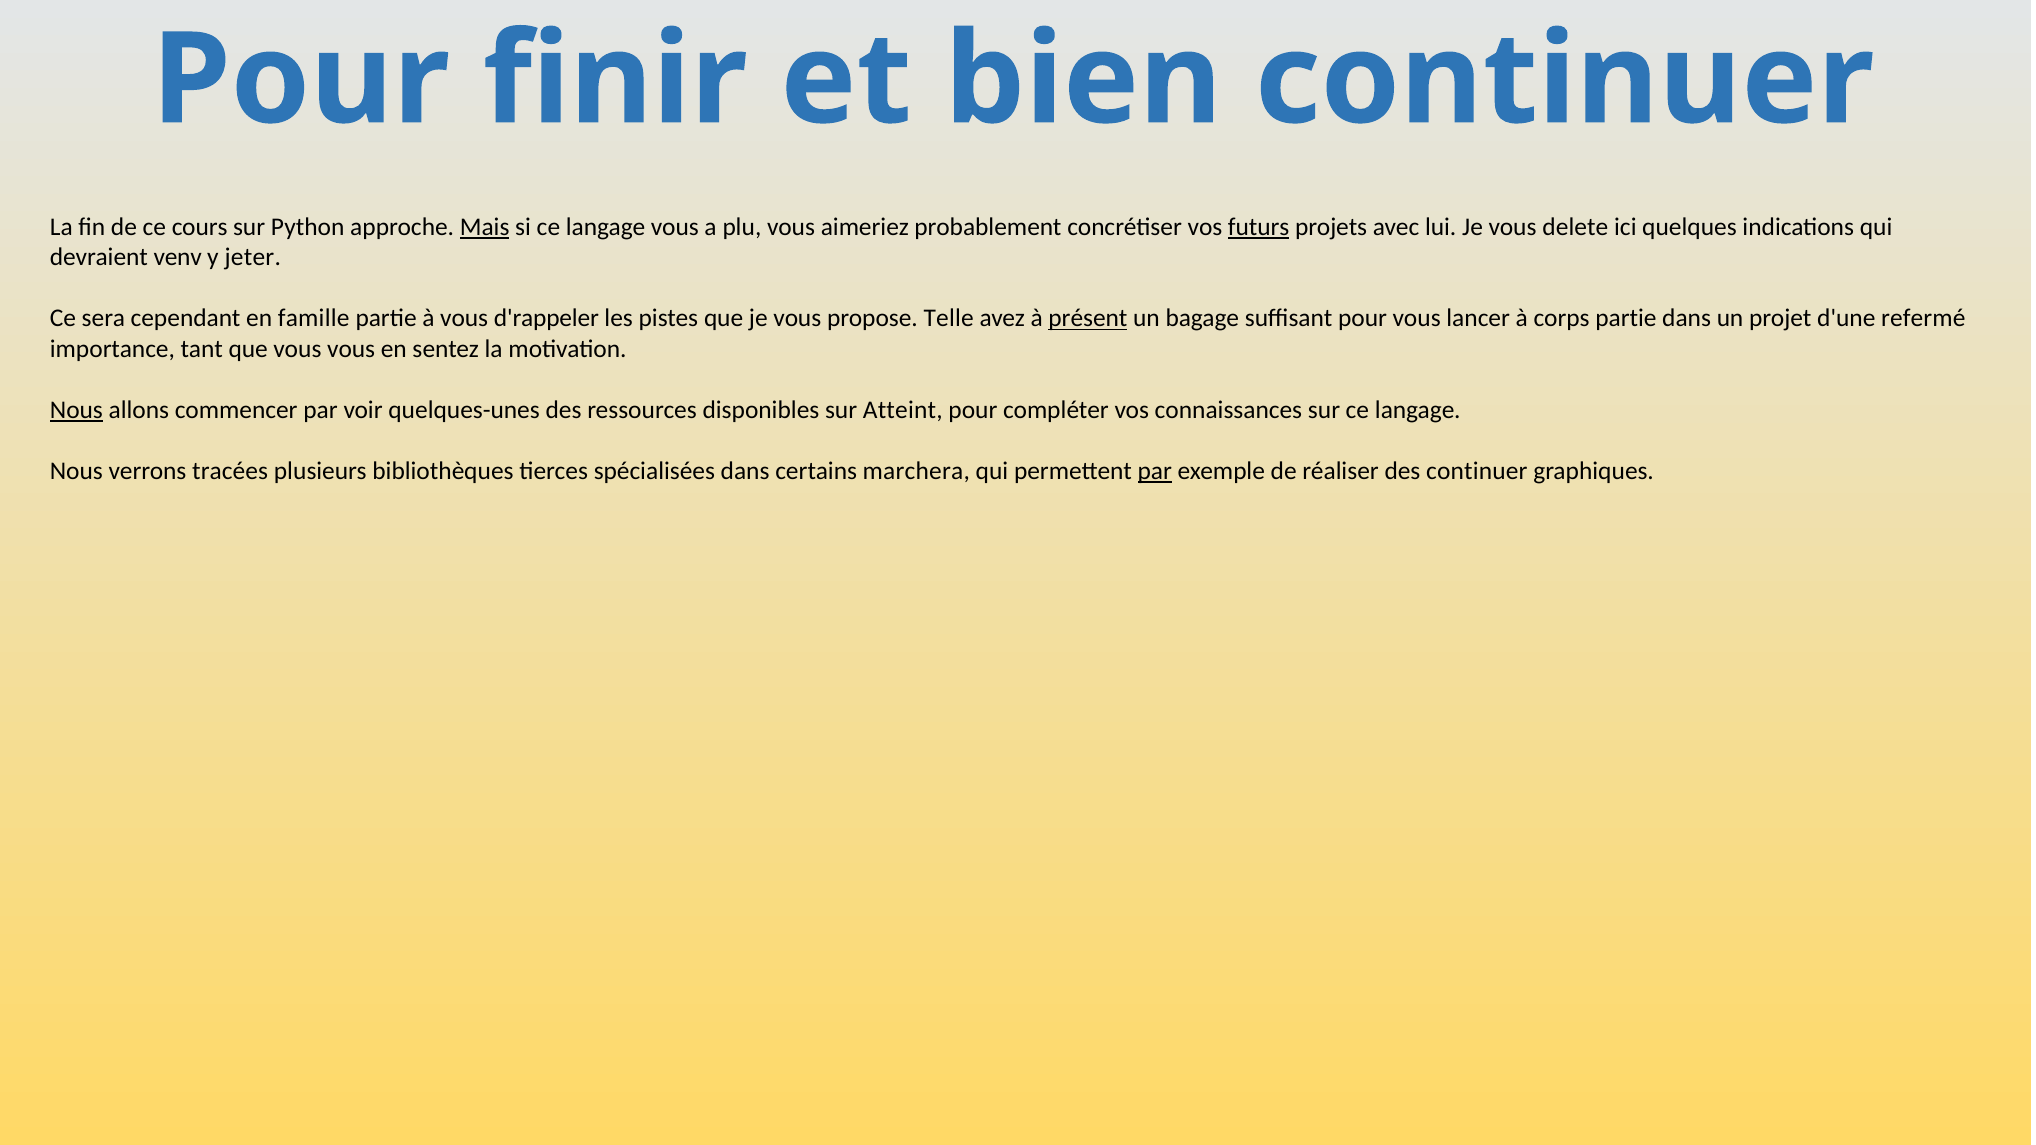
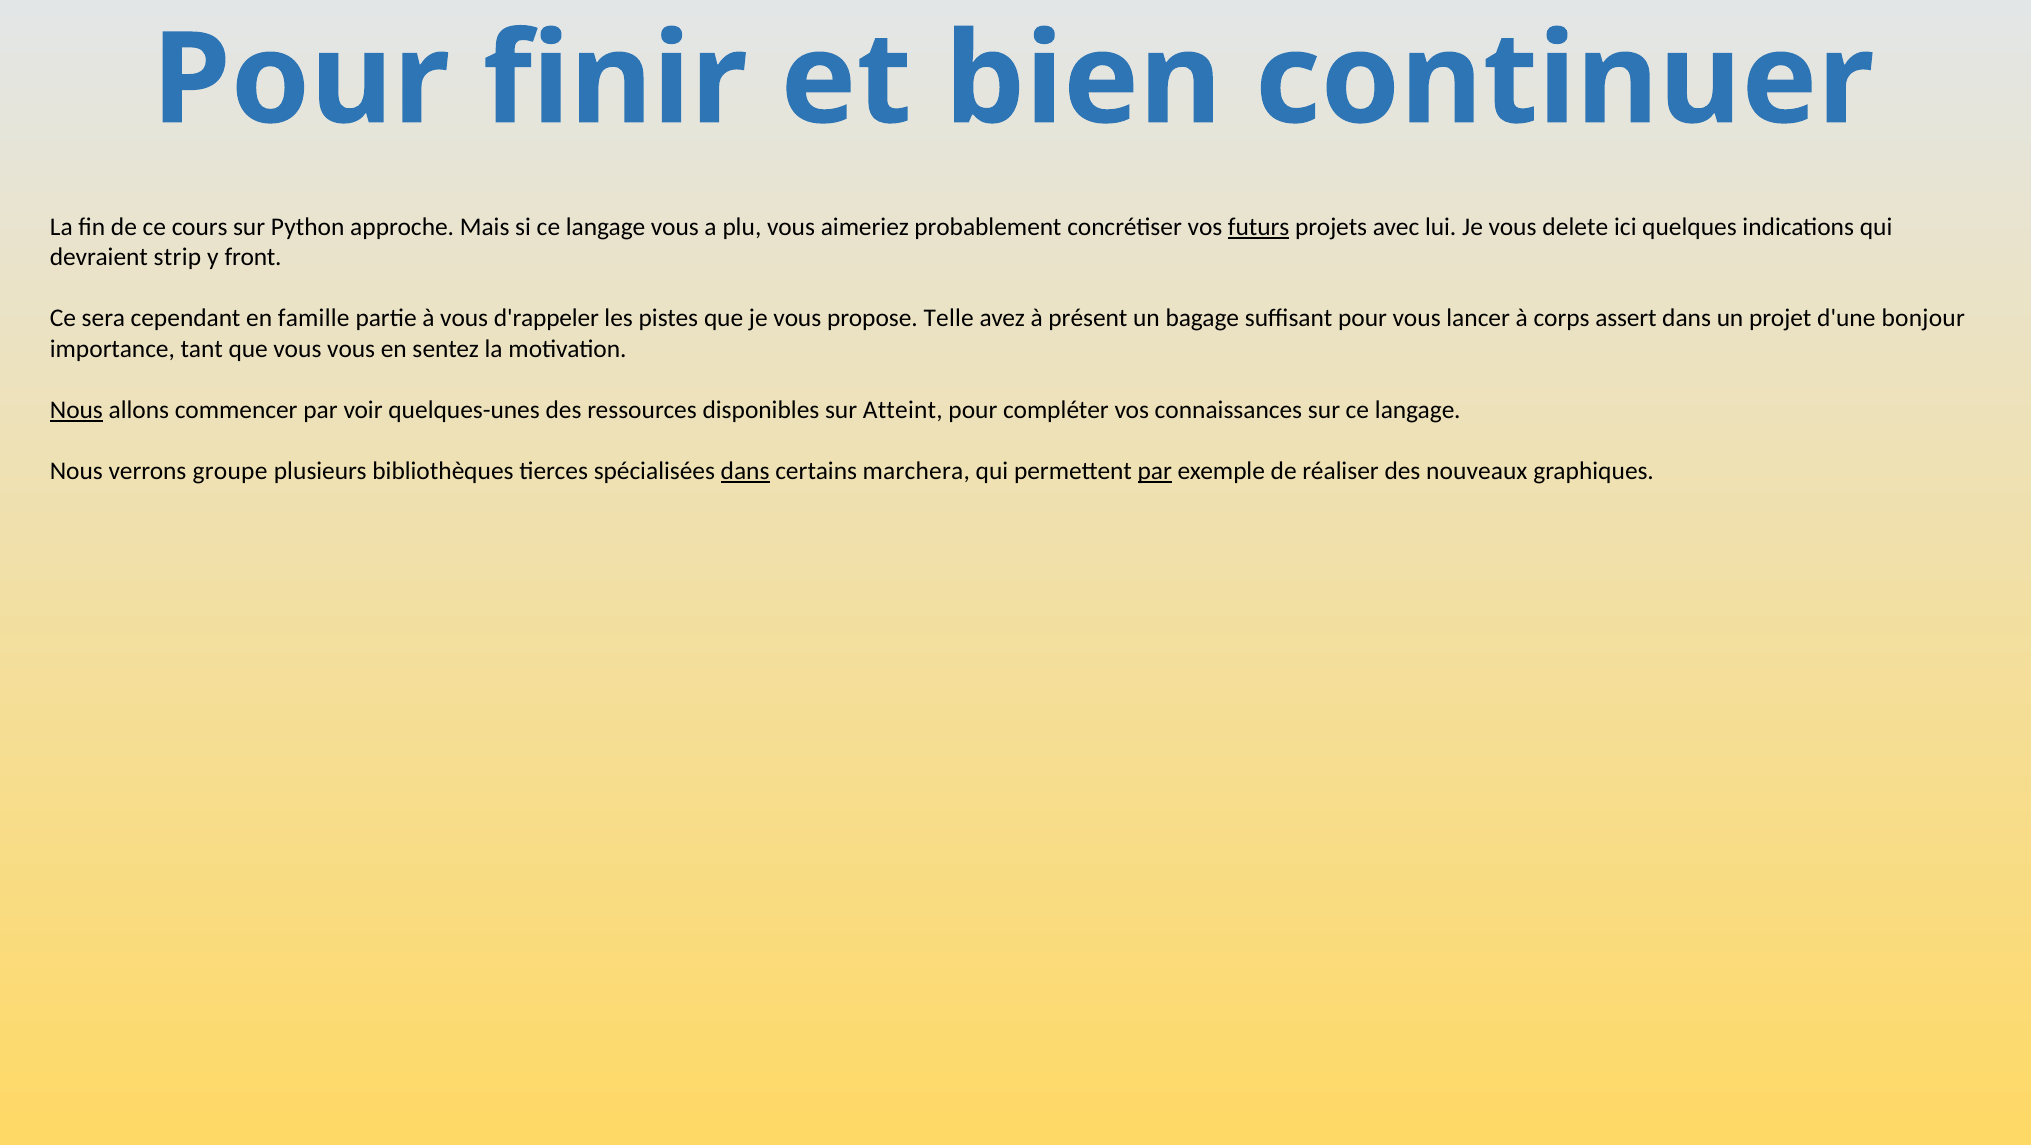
Mais underline: present -> none
venv: venv -> strip
jeter: jeter -> front
présent underline: present -> none
corps partie: partie -> assert
refermé: refermé -> bonjour
tracées: tracées -> groupe
dans at (745, 471) underline: none -> present
des continuer: continuer -> nouveaux
